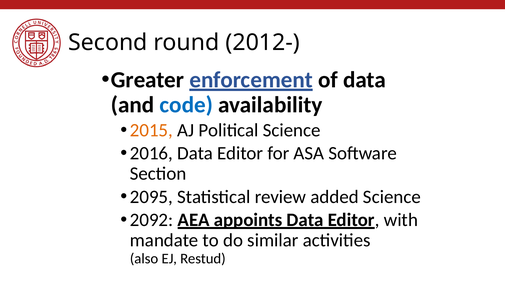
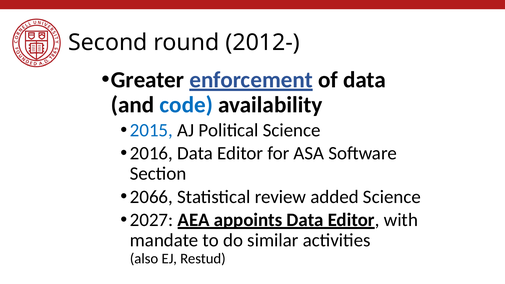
2015 colour: orange -> blue
2095: 2095 -> 2066
2092: 2092 -> 2027
